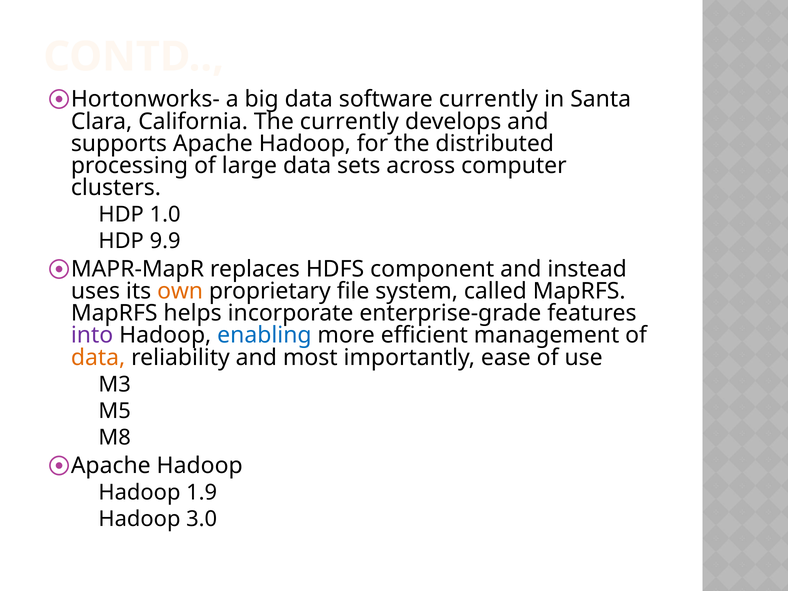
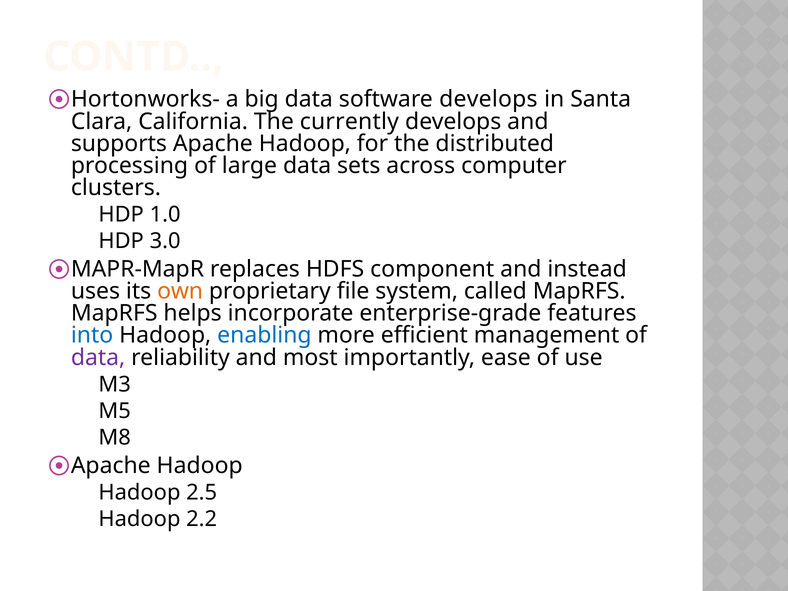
software currently: currently -> develops
9.9: 9.9 -> 3.0
into colour: purple -> blue
data at (98, 357) colour: orange -> purple
1.9: 1.9 -> 2.5
3.0: 3.0 -> 2.2
